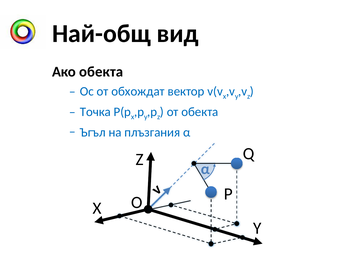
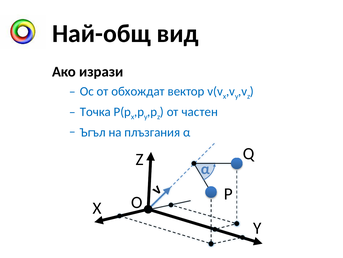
Ако обекта: обекта -> изрази
от обекта: обекта -> частен
